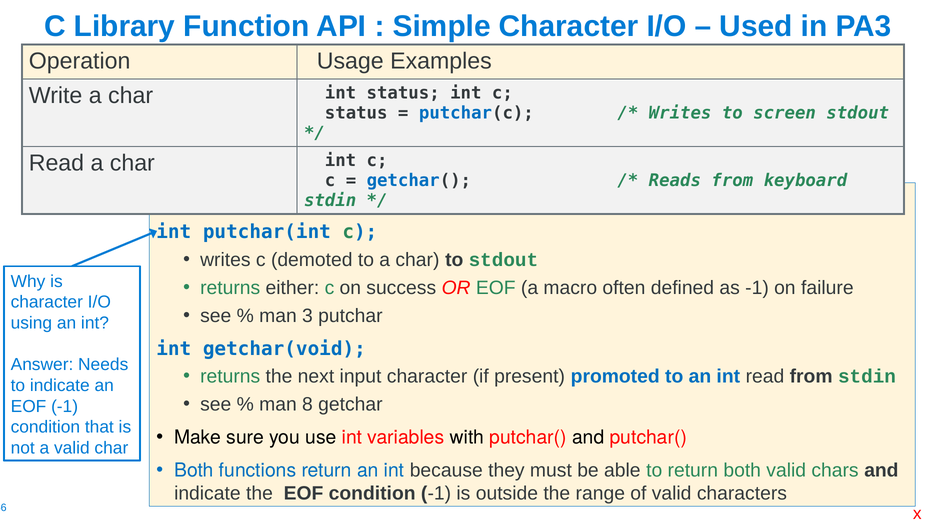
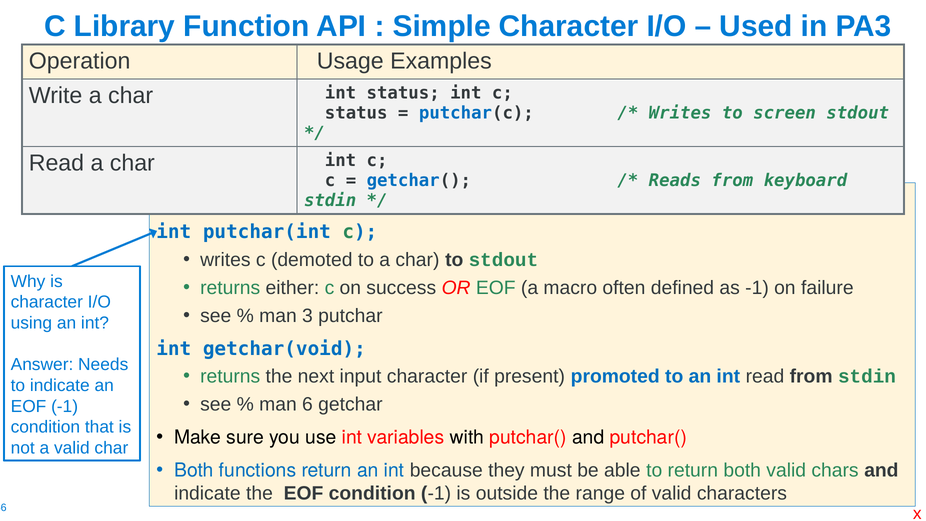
8: 8 -> 6
